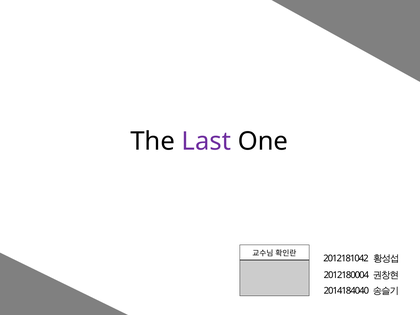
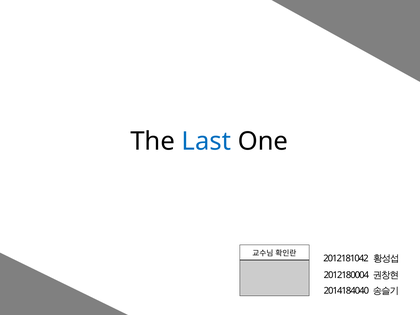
Last colour: purple -> blue
